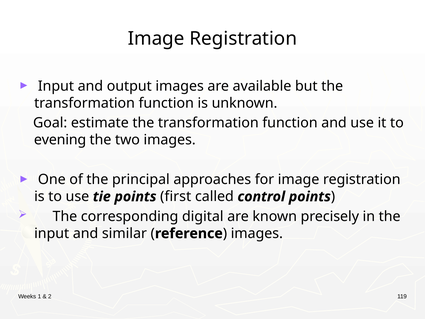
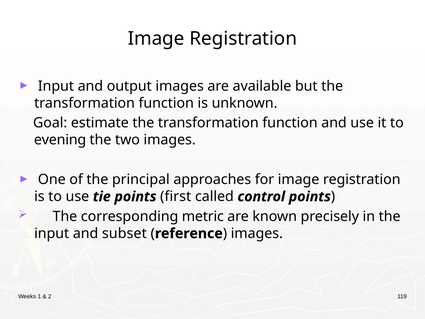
digital: digital -> metric
similar: similar -> subset
